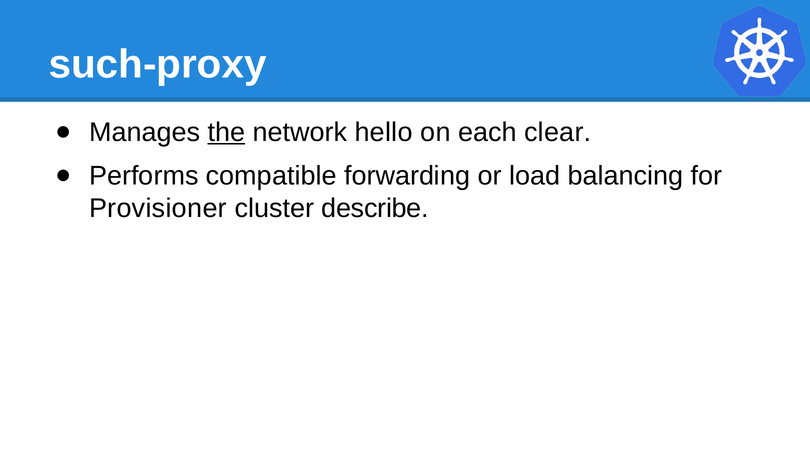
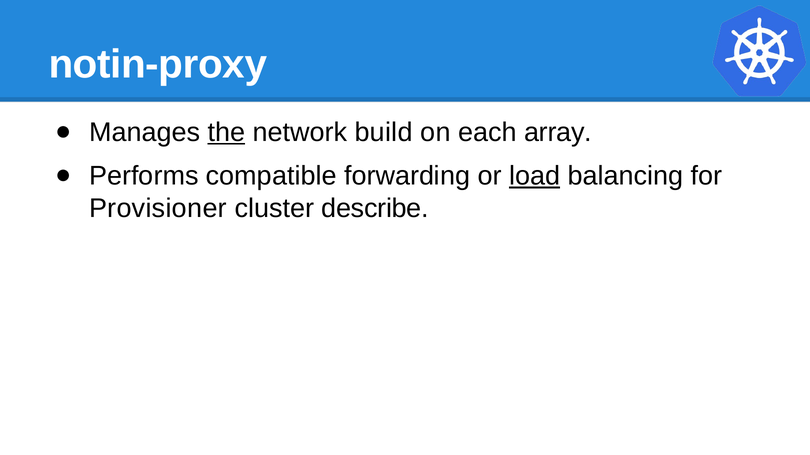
such-proxy: such-proxy -> notin-proxy
hello: hello -> build
clear: clear -> array
load underline: none -> present
